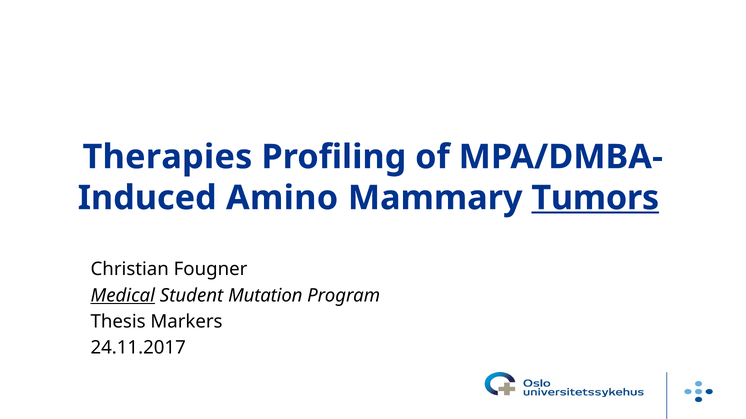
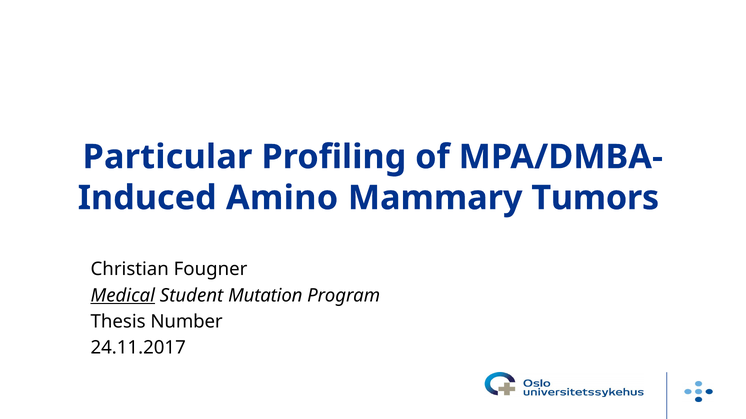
Therapies: Therapies -> Particular
Tumors underline: present -> none
Markers: Markers -> Number
